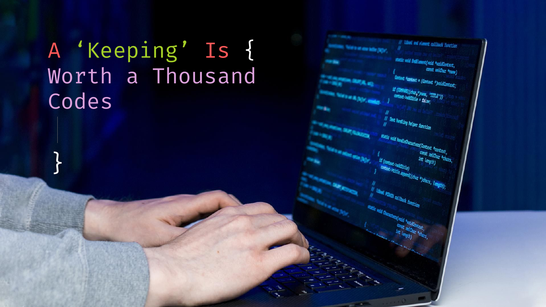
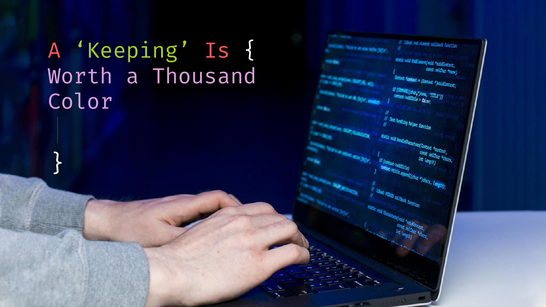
Codes: Codes -> Color
